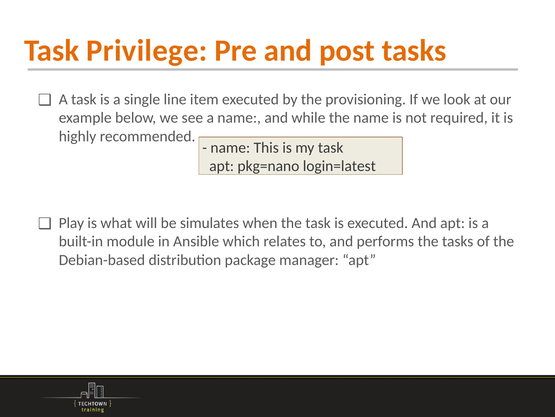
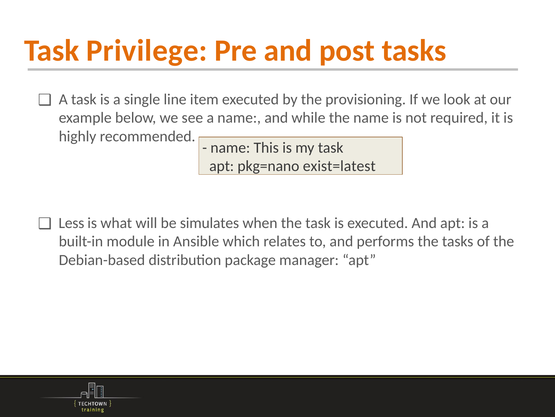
login=latest: login=latest -> exist=latest
Play: Play -> Less
